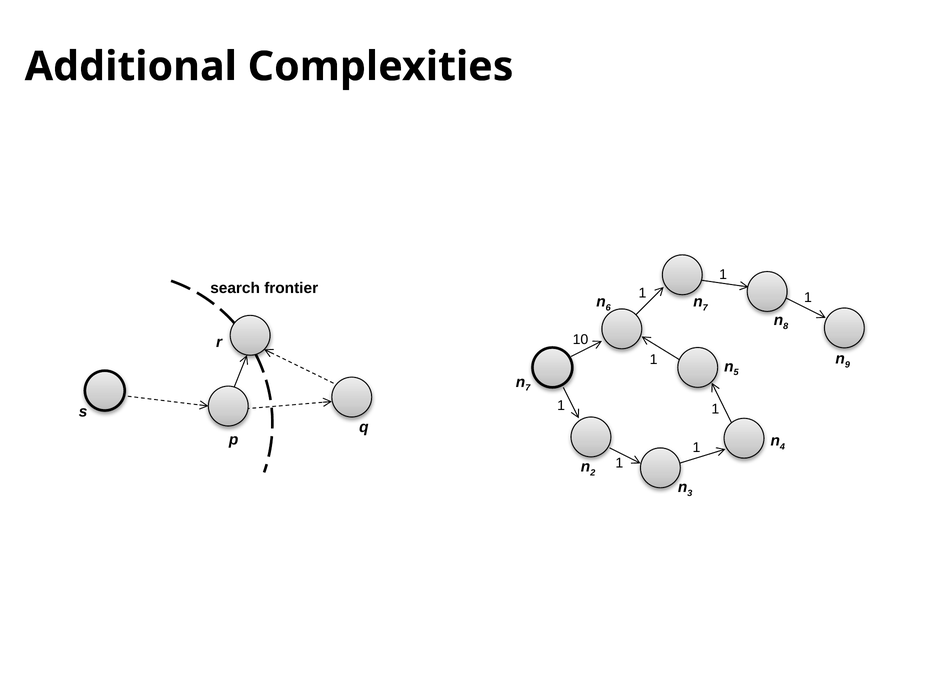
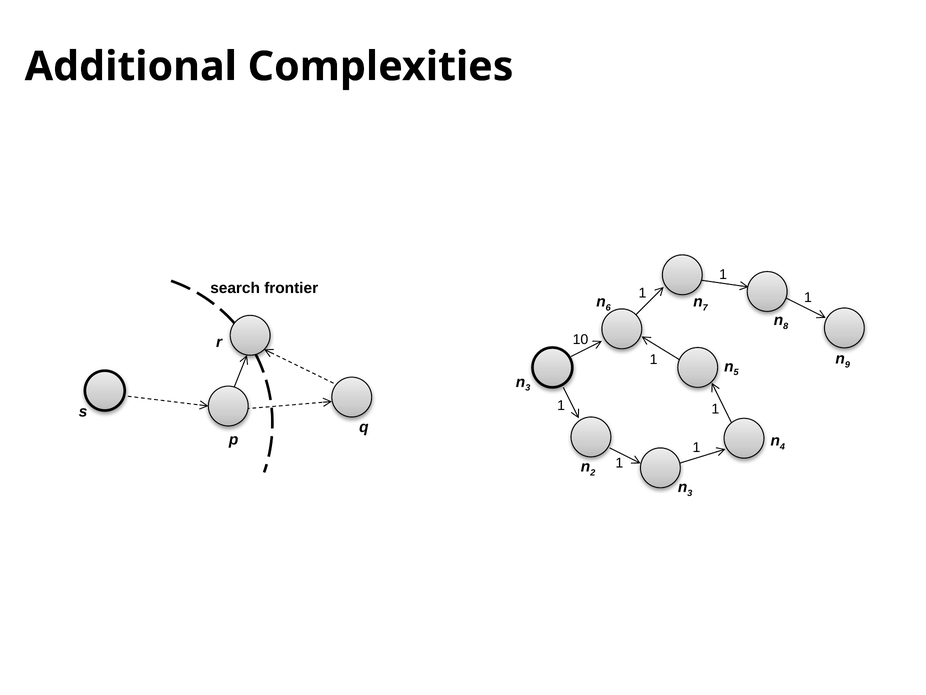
7 at (528, 388): 7 -> 3
